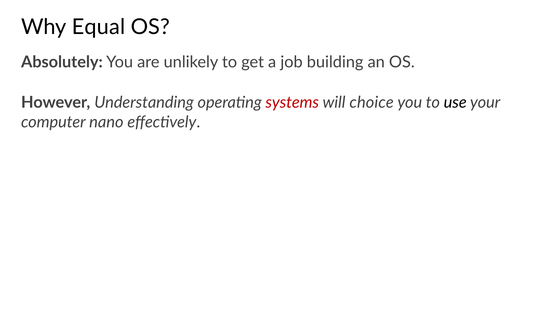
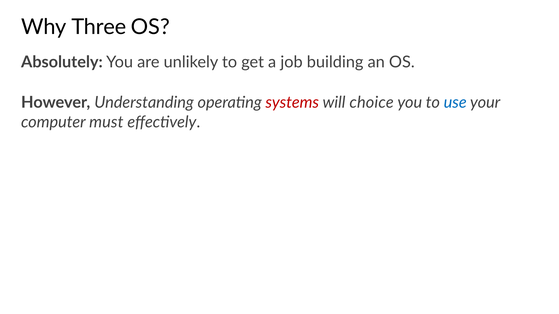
Equal: Equal -> Three
use colour: black -> blue
nano: nano -> must
